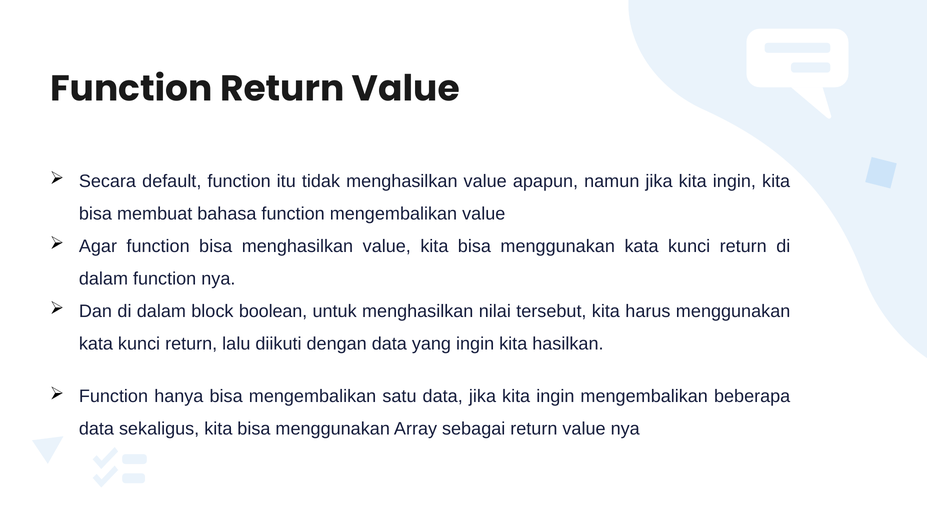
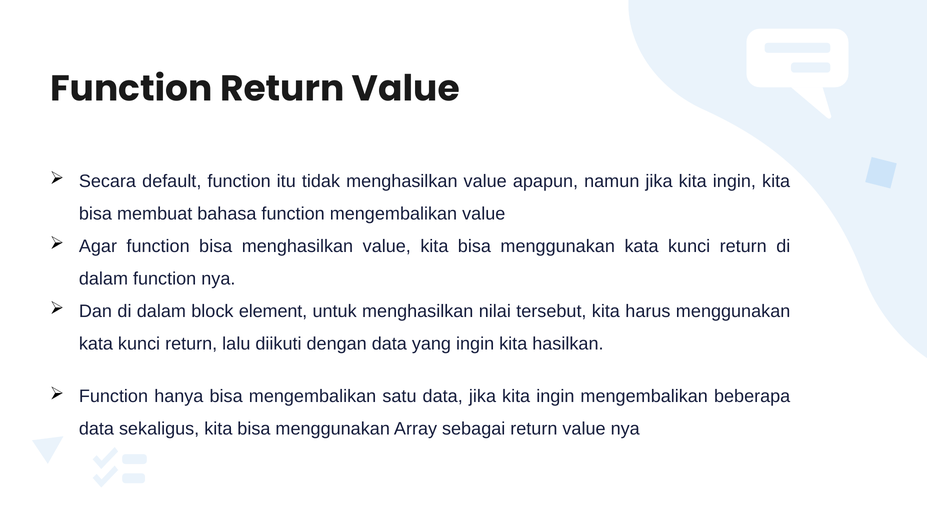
boolean: boolean -> element
